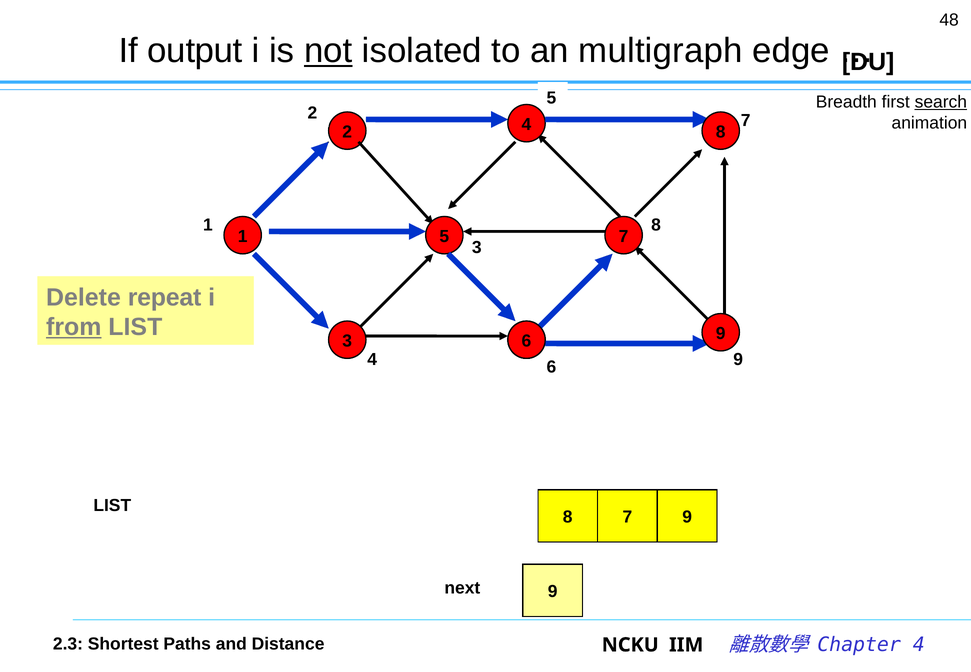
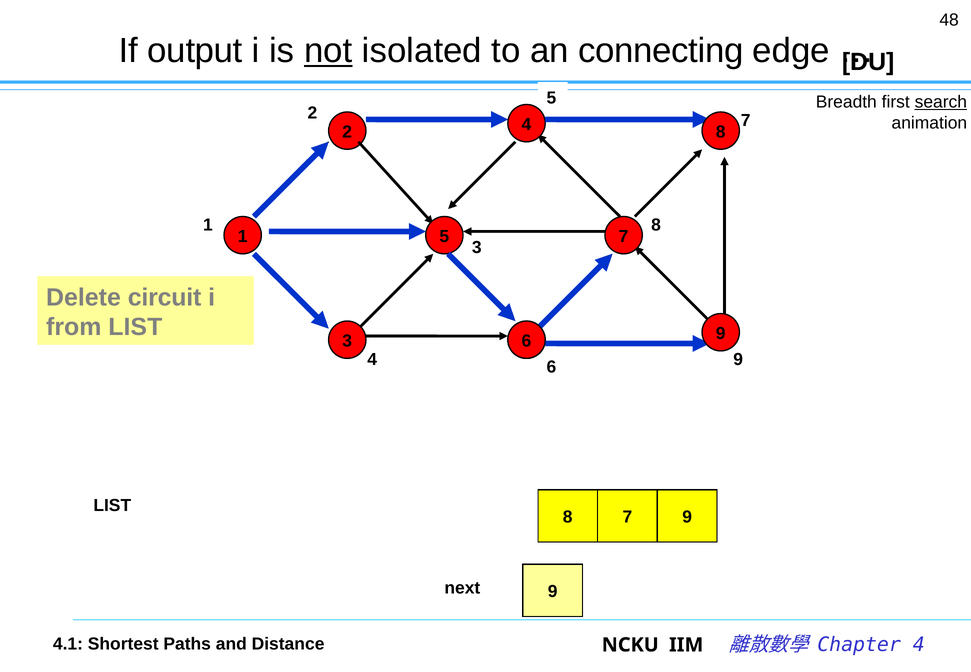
multigraph: multigraph -> connecting
repeat: repeat -> circuit
from underline: present -> none
2.3: 2.3 -> 4.1
